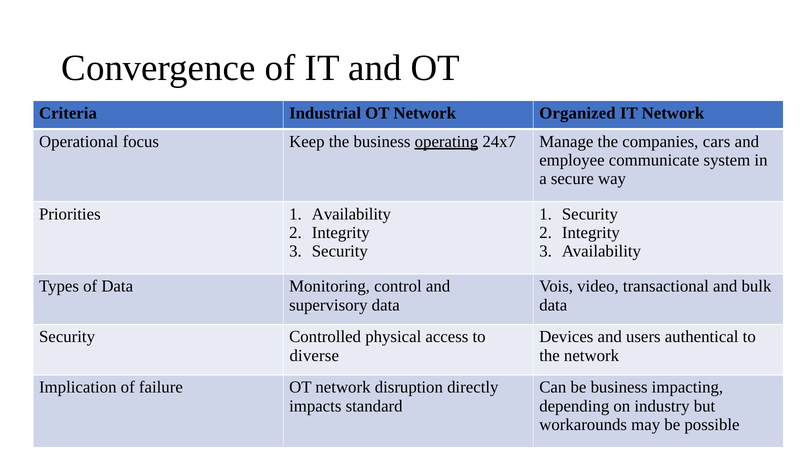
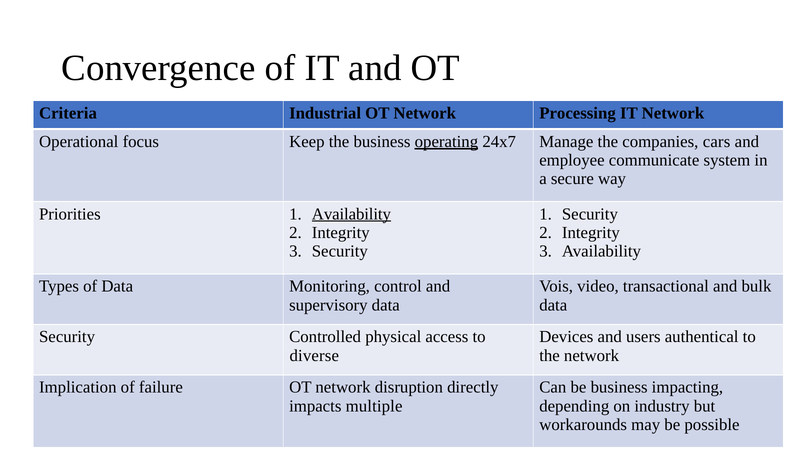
Organized: Organized -> Processing
Availability at (351, 214) underline: none -> present
standard: standard -> multiple
